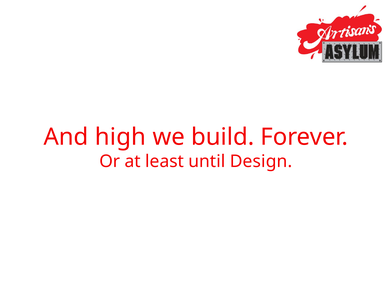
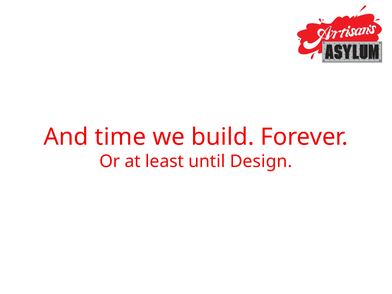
high: high -> time
